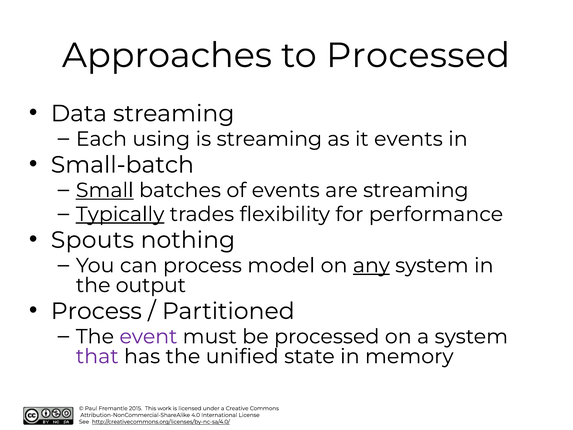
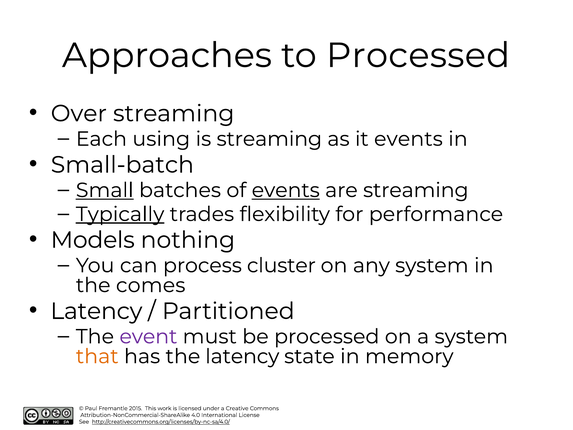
Data: Data -> Over
events at (286, 190) underline: none -> present
Spouts: Spouts -> Models
model: model -> cluster
any underline: present -> none
output: output -> comes
Process at (96, 311): Process -> Latency
that colour: purple -> orange
the unified: unified -> latency
